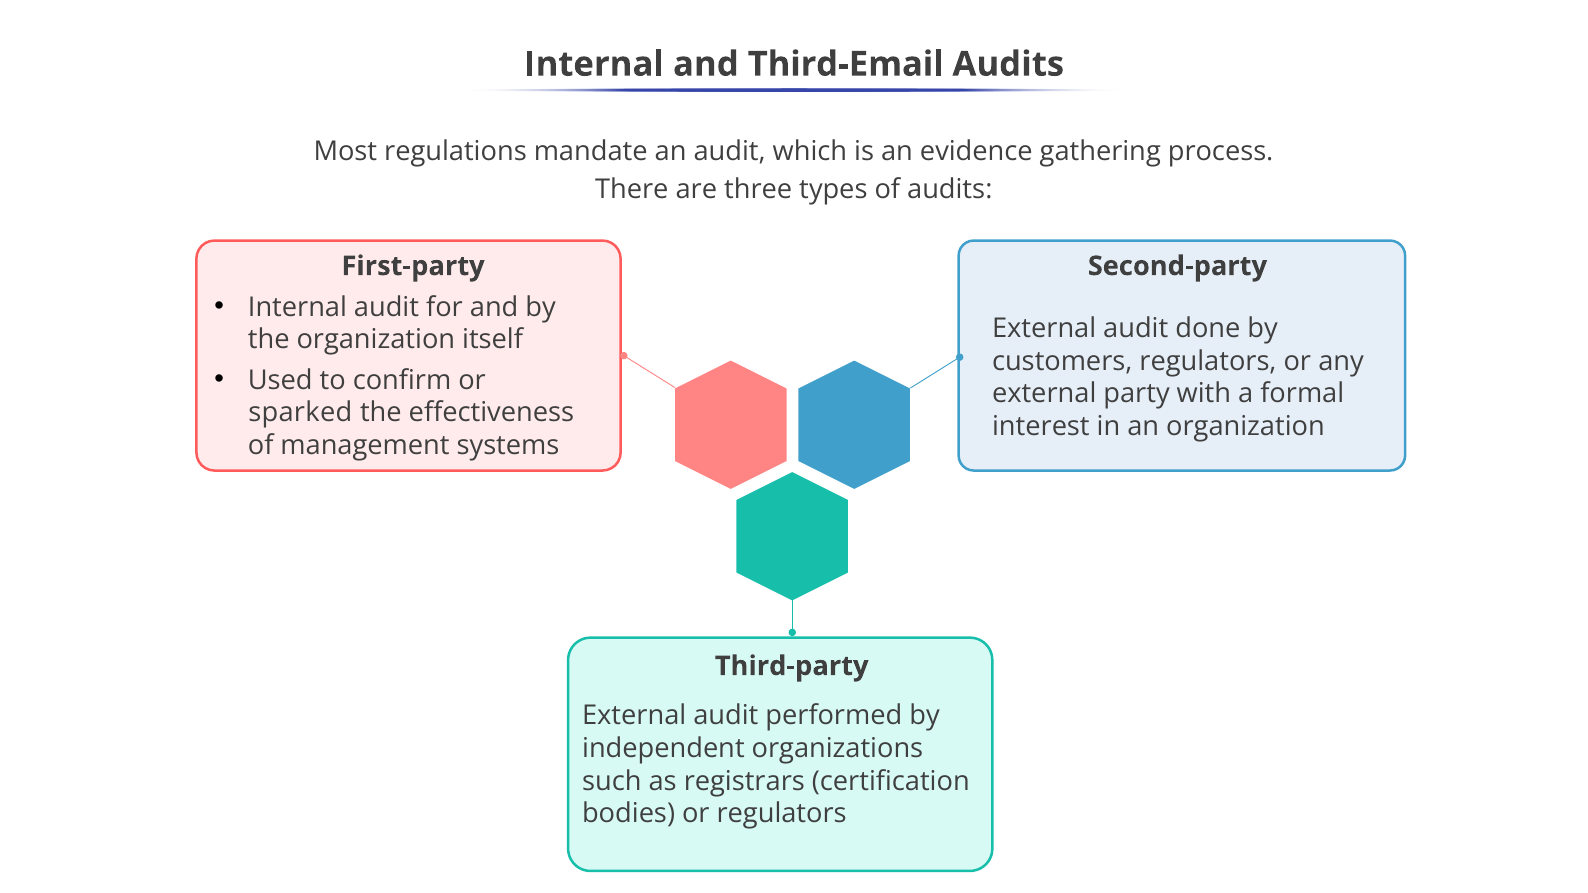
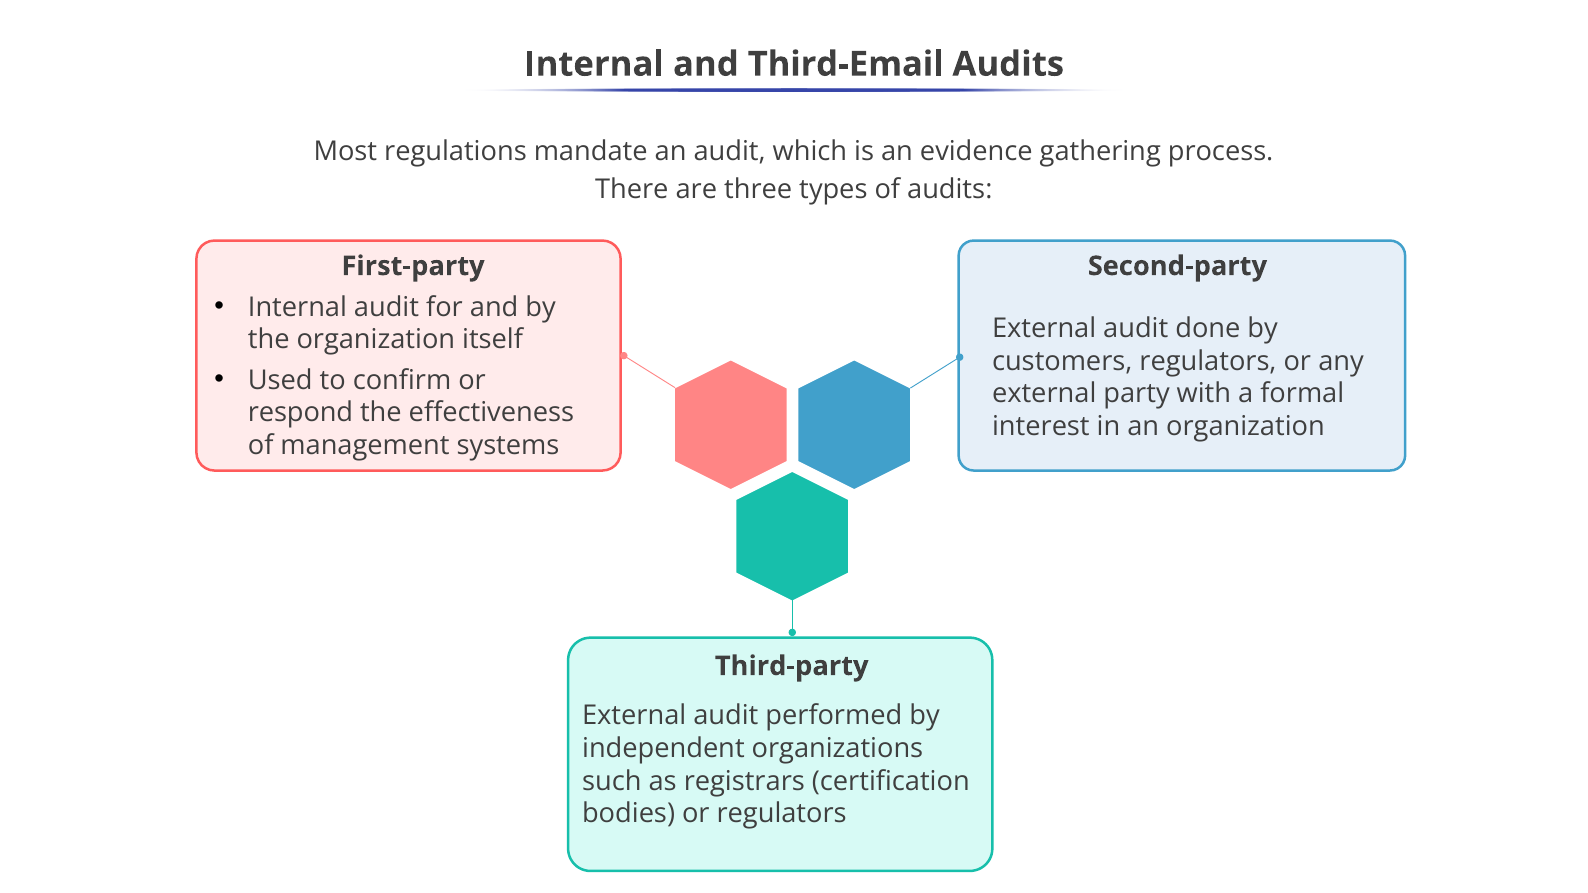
sparked: sparked -> respond
